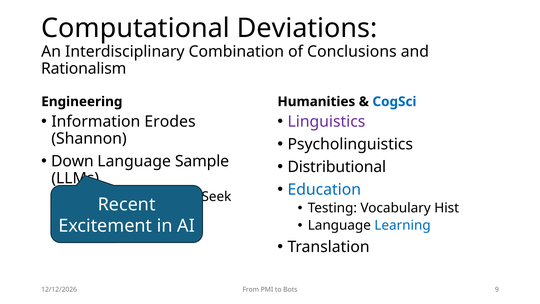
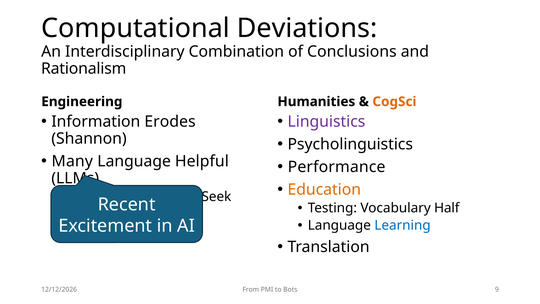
CogSci colour: blue -> orange
Down: Down -> Many
Sample: Sample -> Helpful
Distributional: Distributional -> Performance
Education colour: blue -> orange
Hist: Hist -> Half
